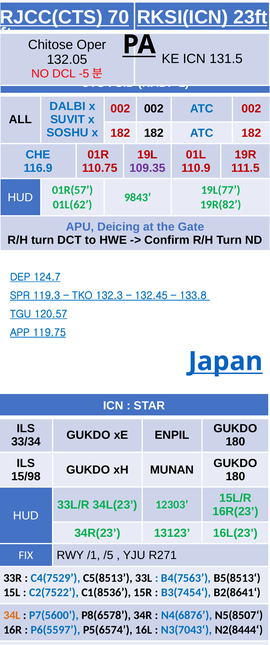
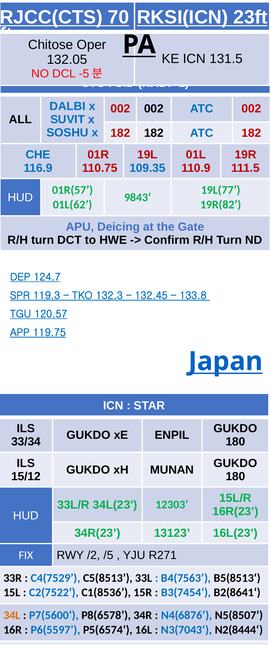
109.35 colour: purple -> blue
15/98: 15/98 -> 15/12
/1: /1 -> /2
